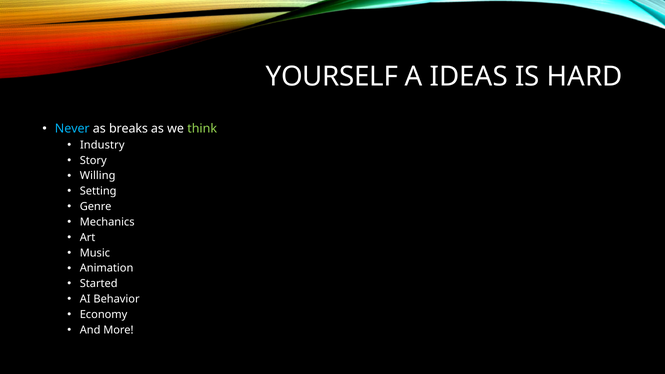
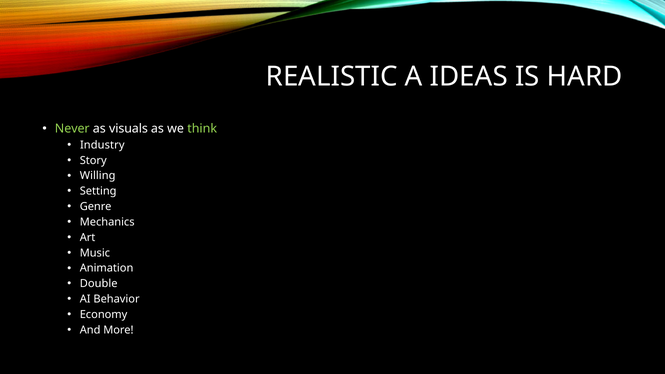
YOURSELF: YOURSELF -> REALISTIC
Never colour: light blue -> light green
breaks: breaks -> visuals
Started: Started -> Double
